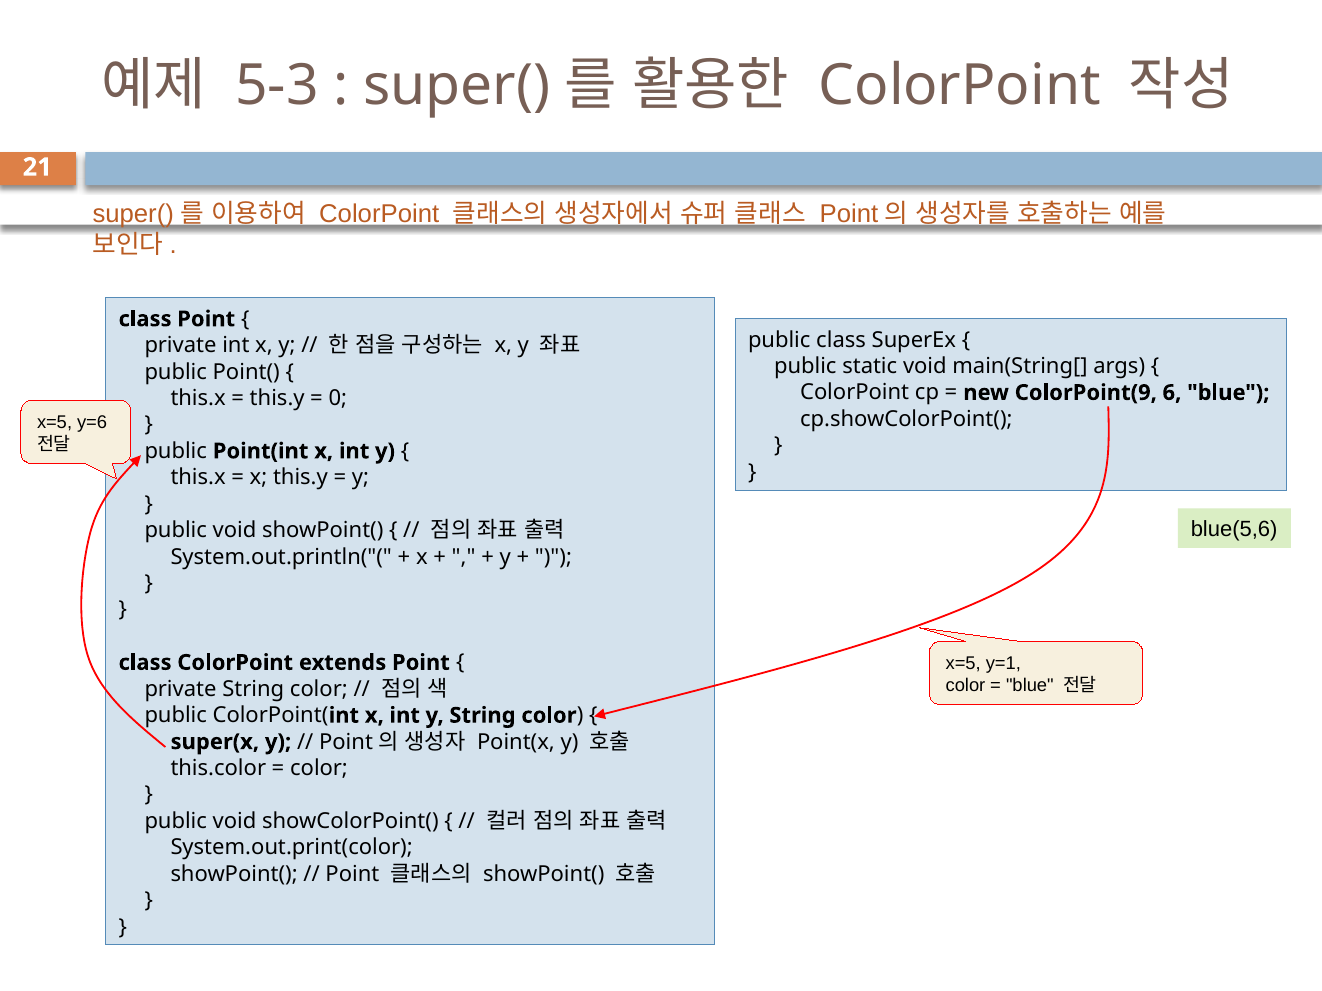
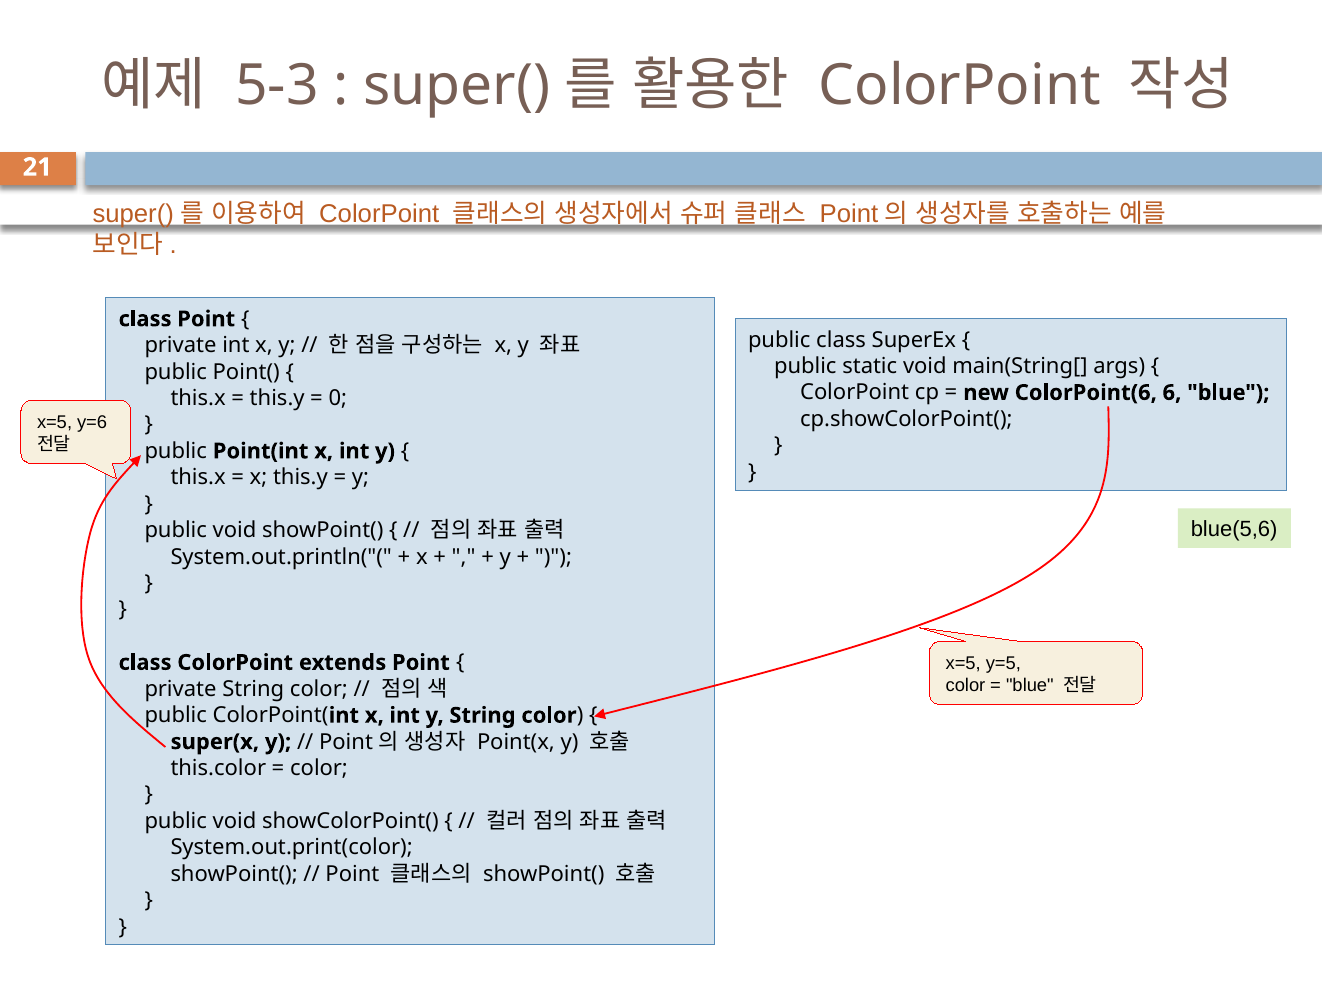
ColorPoint(9: ColorPoint(9 -> ColorPoint(6
y=1: y=1 -> y=5
